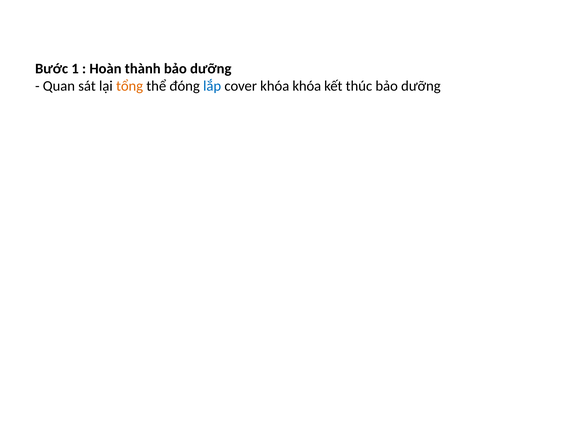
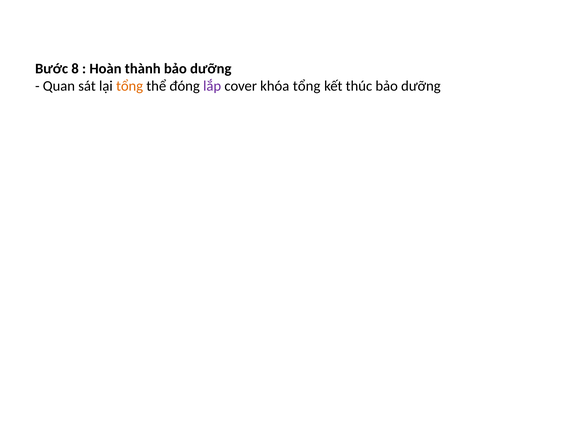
1: 1 -> 8
lắp colour: blue -> purple
khóa khóa: khóa -> tổng
